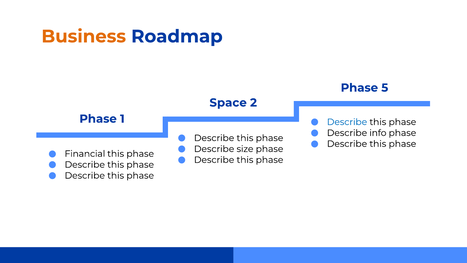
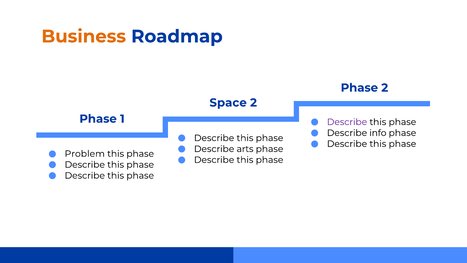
Phase 5: 5 -> 2
Describe at (347, 122) colour: blue -> purple
size: size -> arts
Financial: Financial -> Problem
